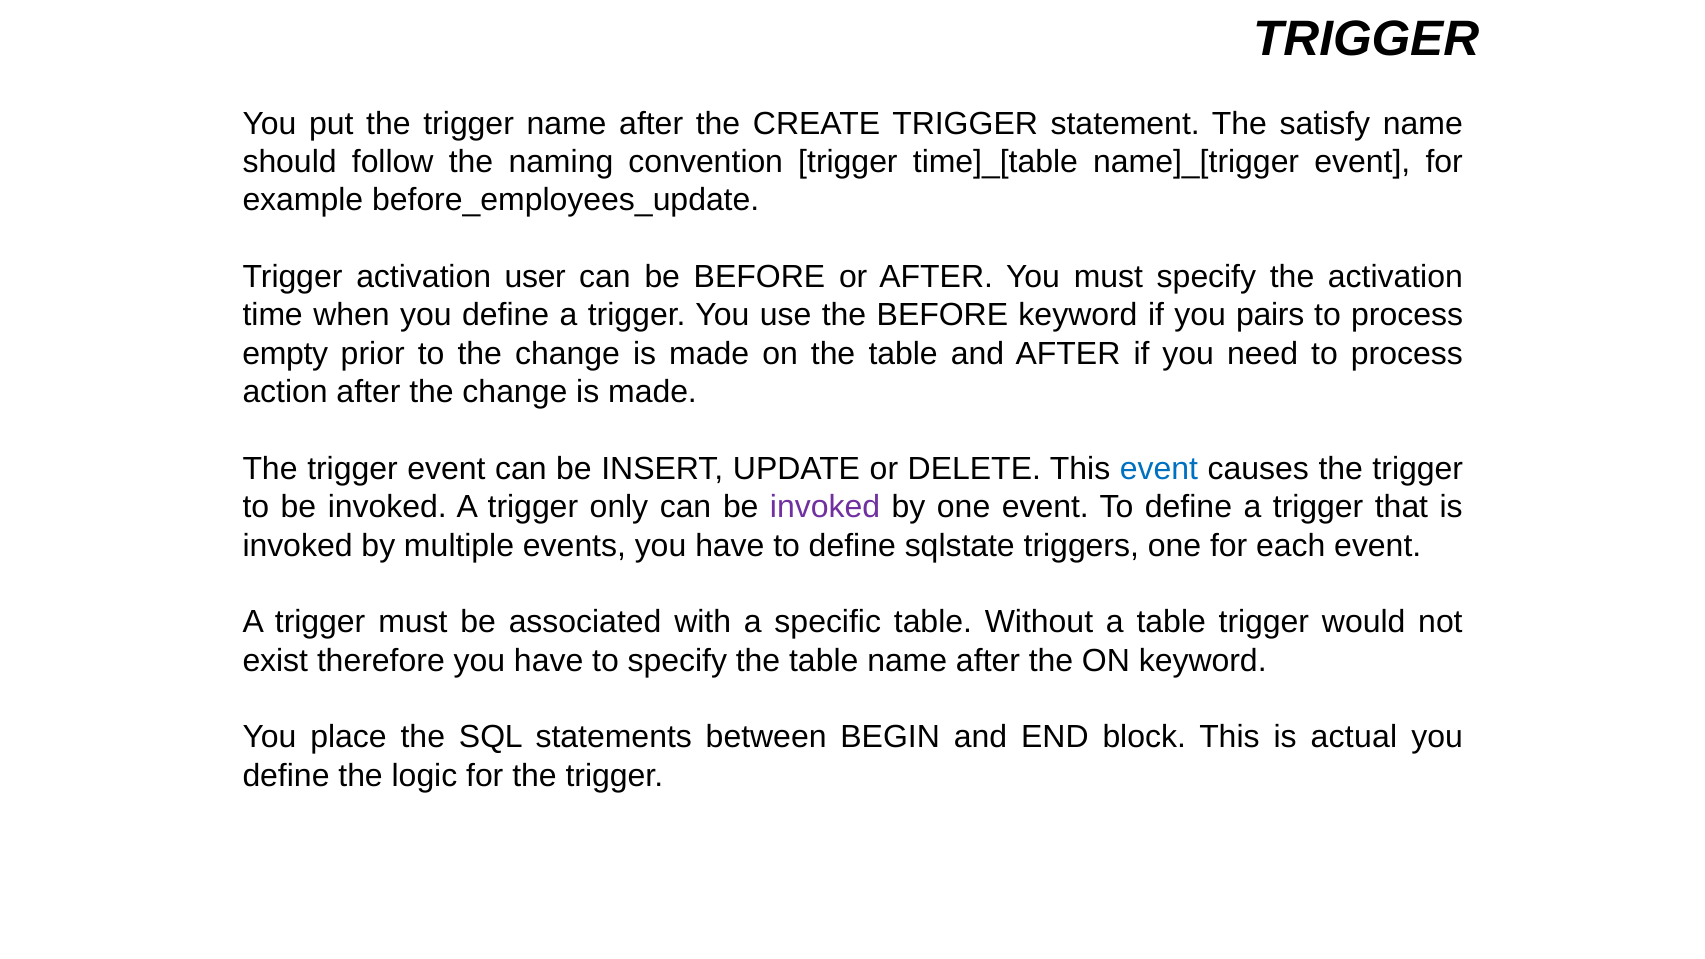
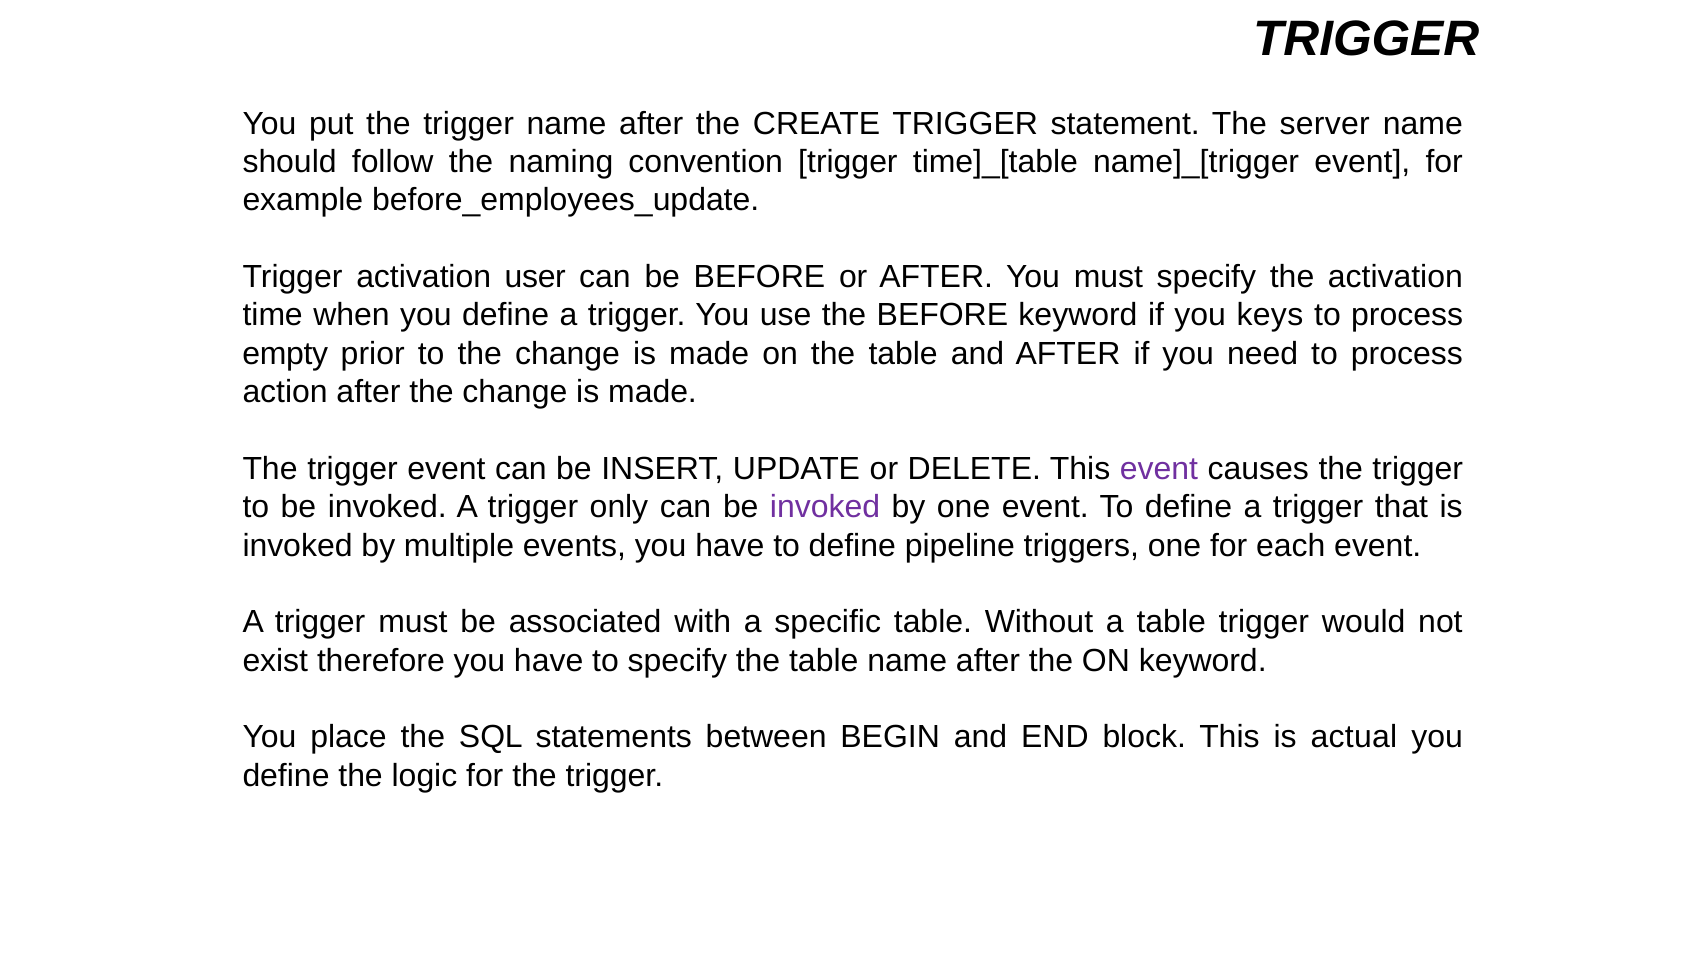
satisfy: satisfy -> server
pairs: pairs -> keys
event at (1159, 469) colour: blue -> purple
sqlstate: sqlstate -> pipeline
